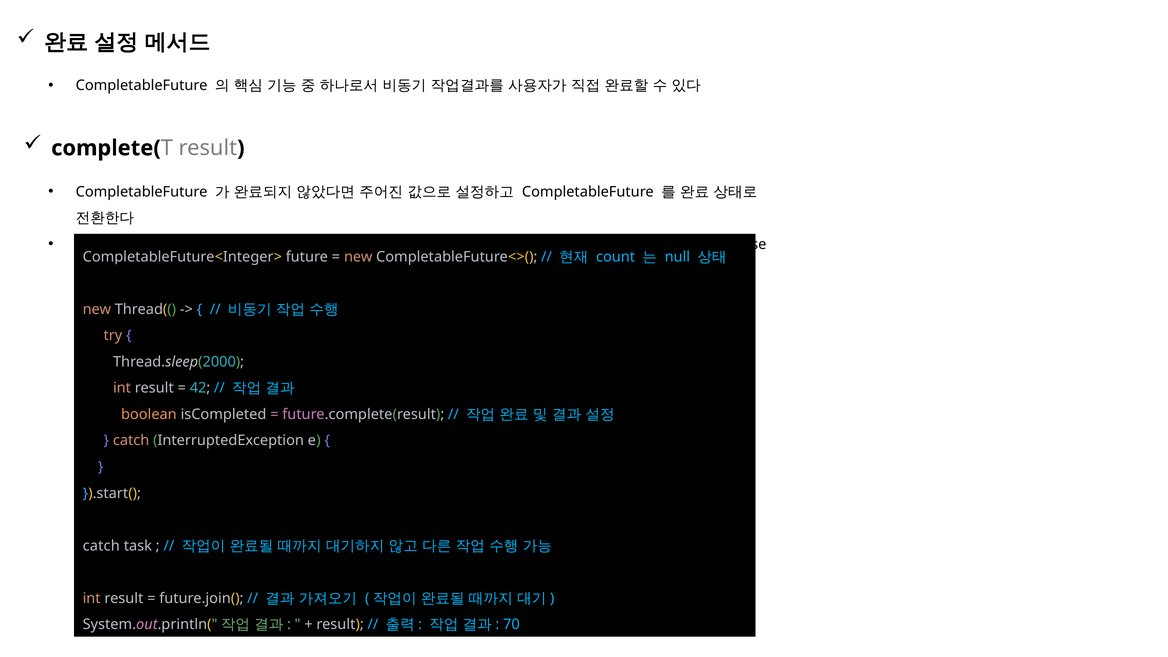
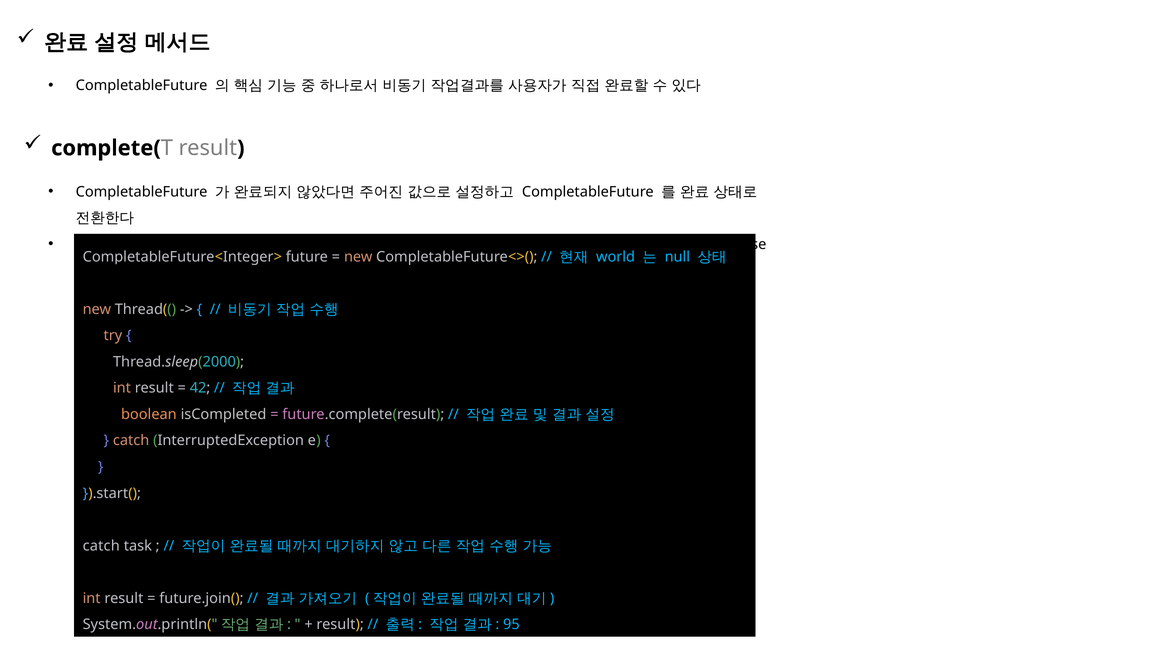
count: count -> world
70: 70 -> 95
